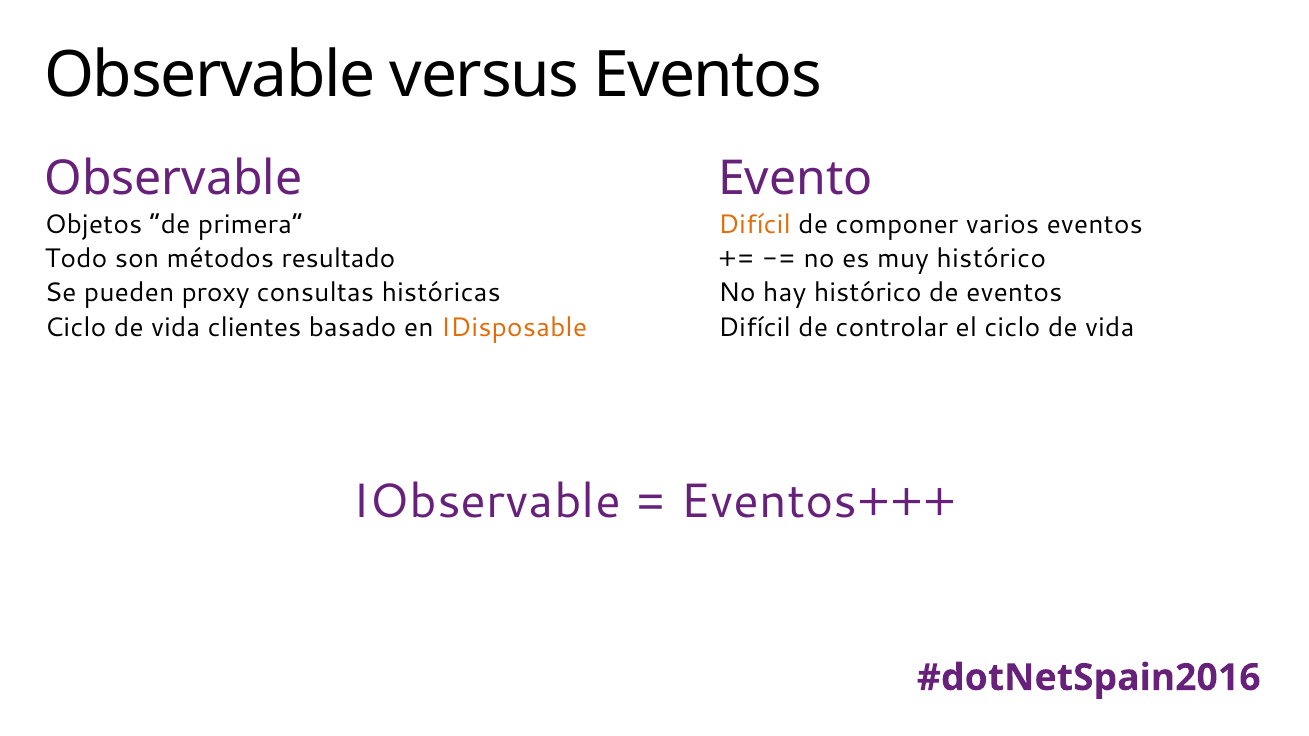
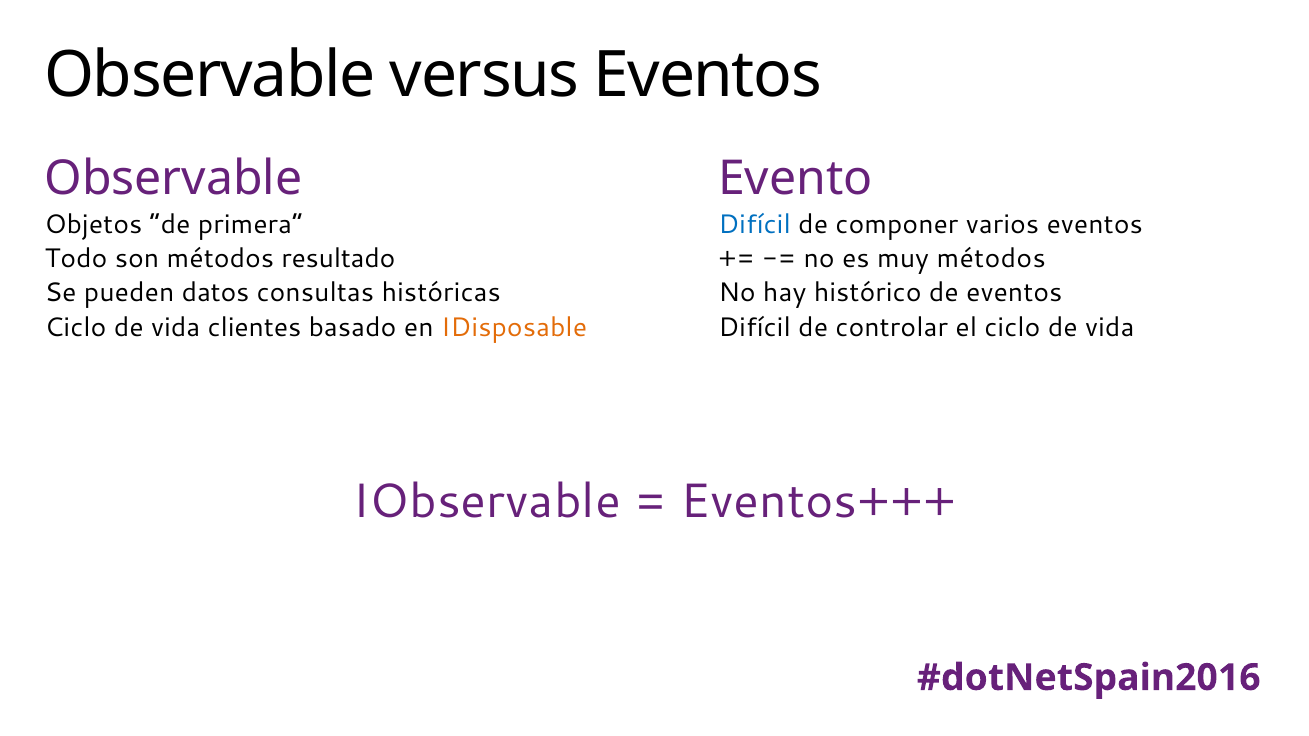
Difícil at (755, 225) colour: orange -> blue
muy histórico: histórico -> métodos
proxy: proxy -> datos
